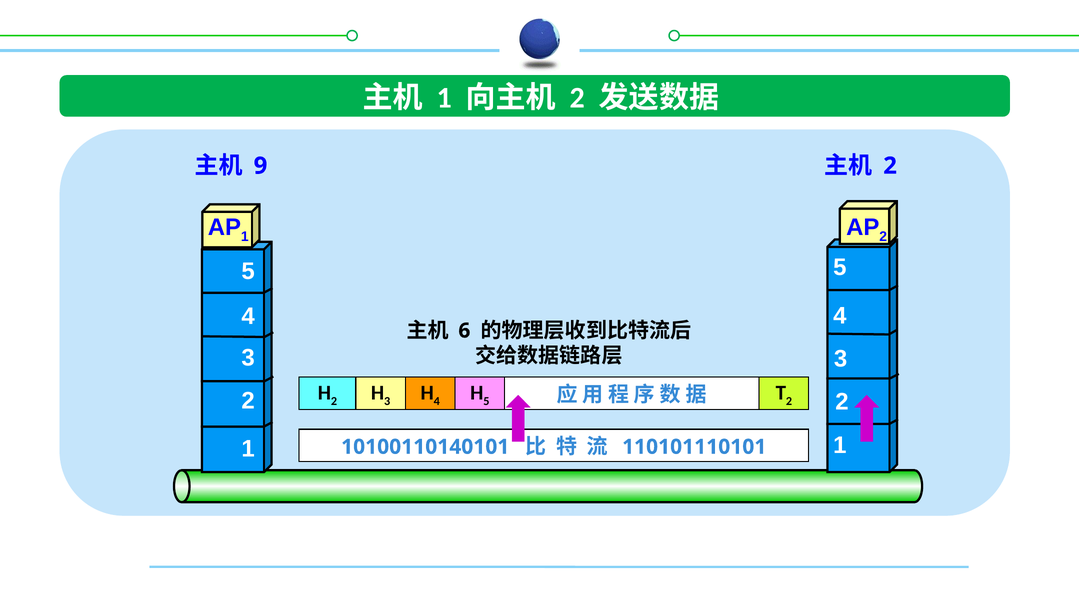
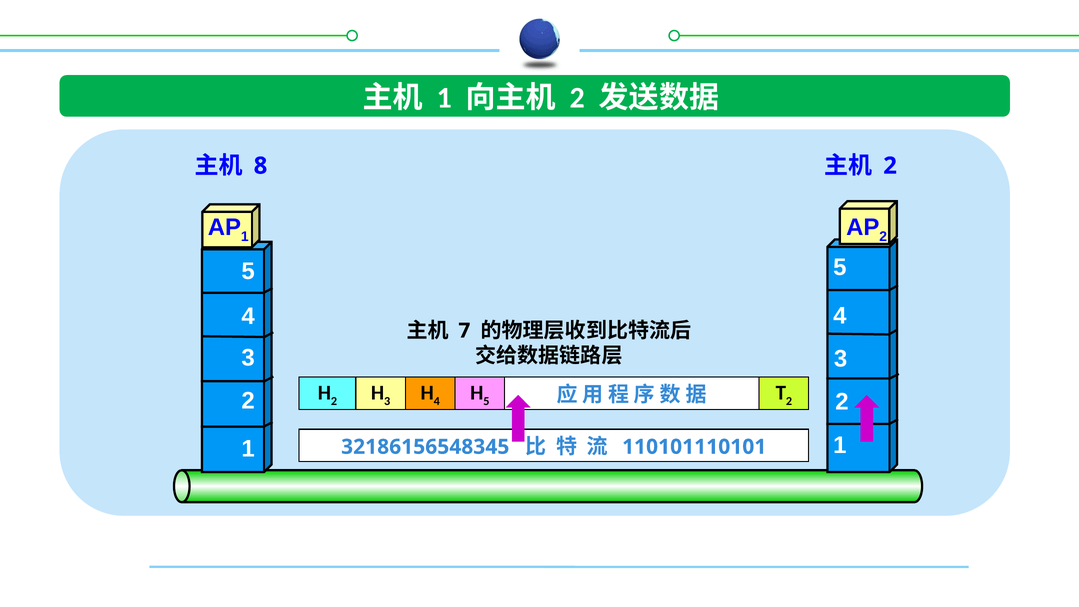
9: 9 -> 8
6: 6 -> 7
10100110140101: 10100110140101 -> 32186156548345
